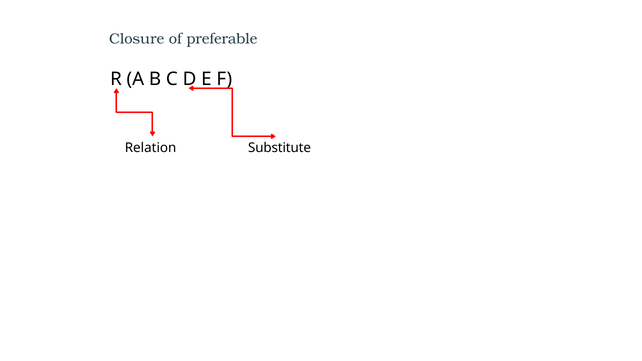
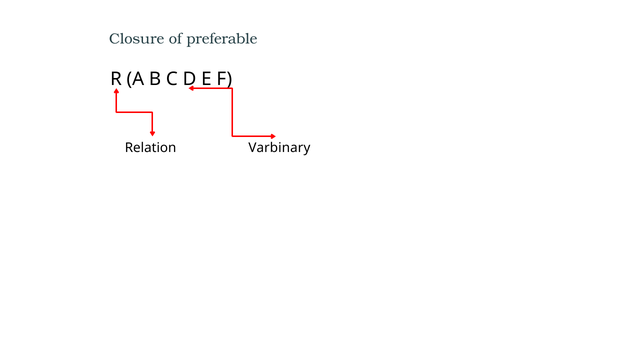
Substitute: Substitute -> Varbinary
